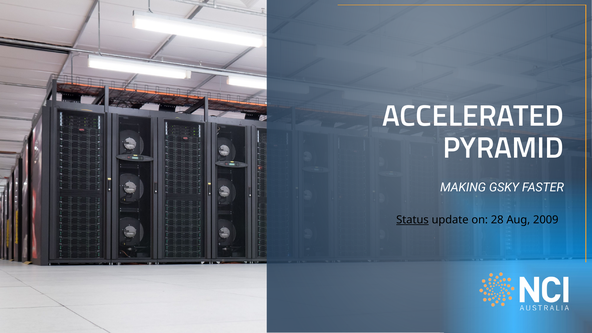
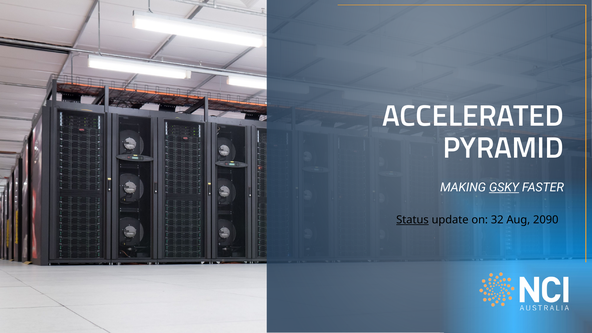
GSKY underline: none -> present
28: 28 -> 32
2009: 2009 -> 2090
